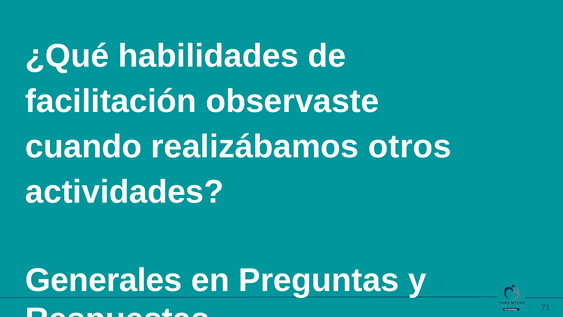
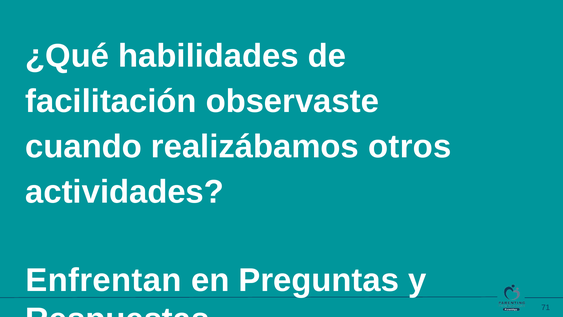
Generales: Generales -> Enfrentan
